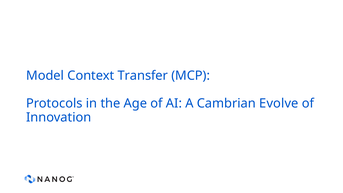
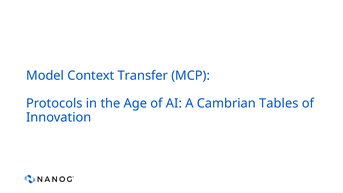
Evolve: Evolve -> Tables
